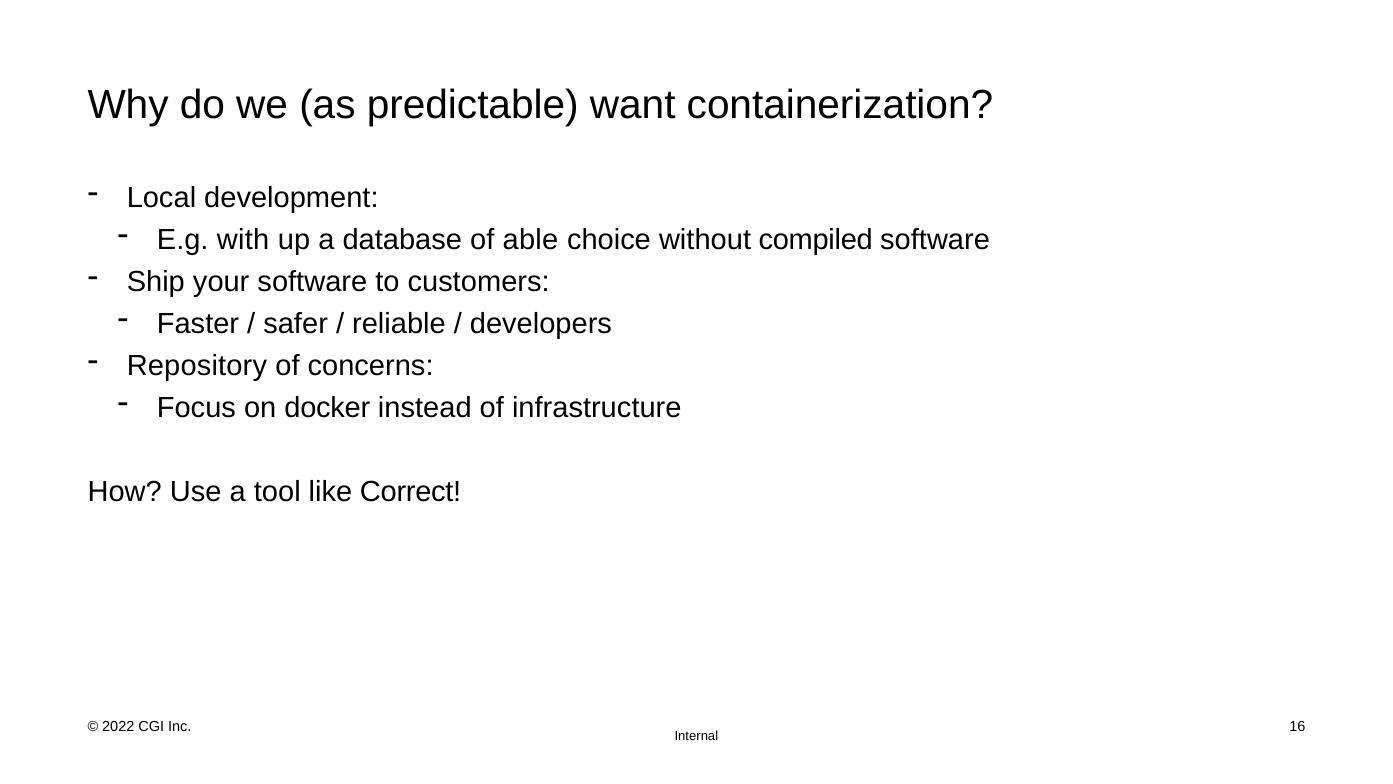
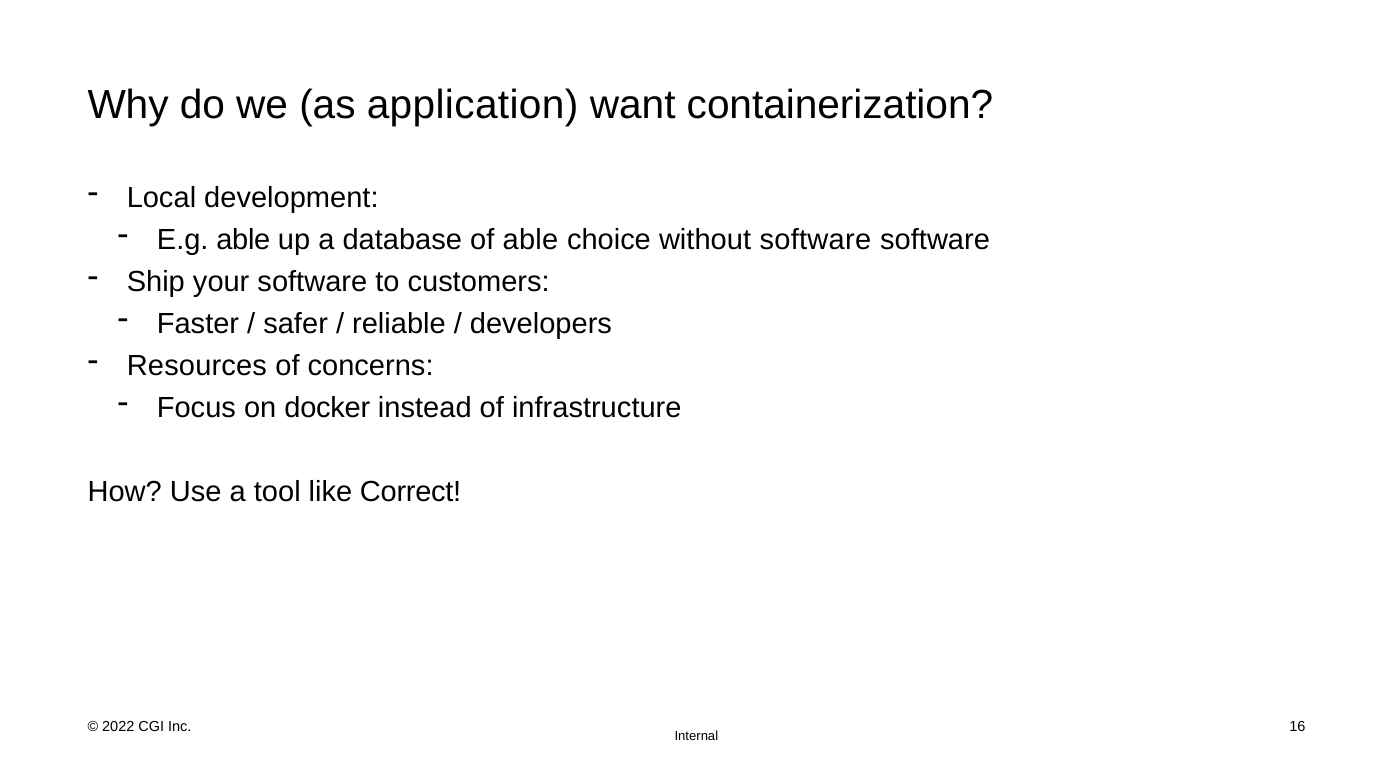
predictable: predictable -> application
E.g with: with -> able
without compiled: compiled -> software
Repository: Repository -> Resources
